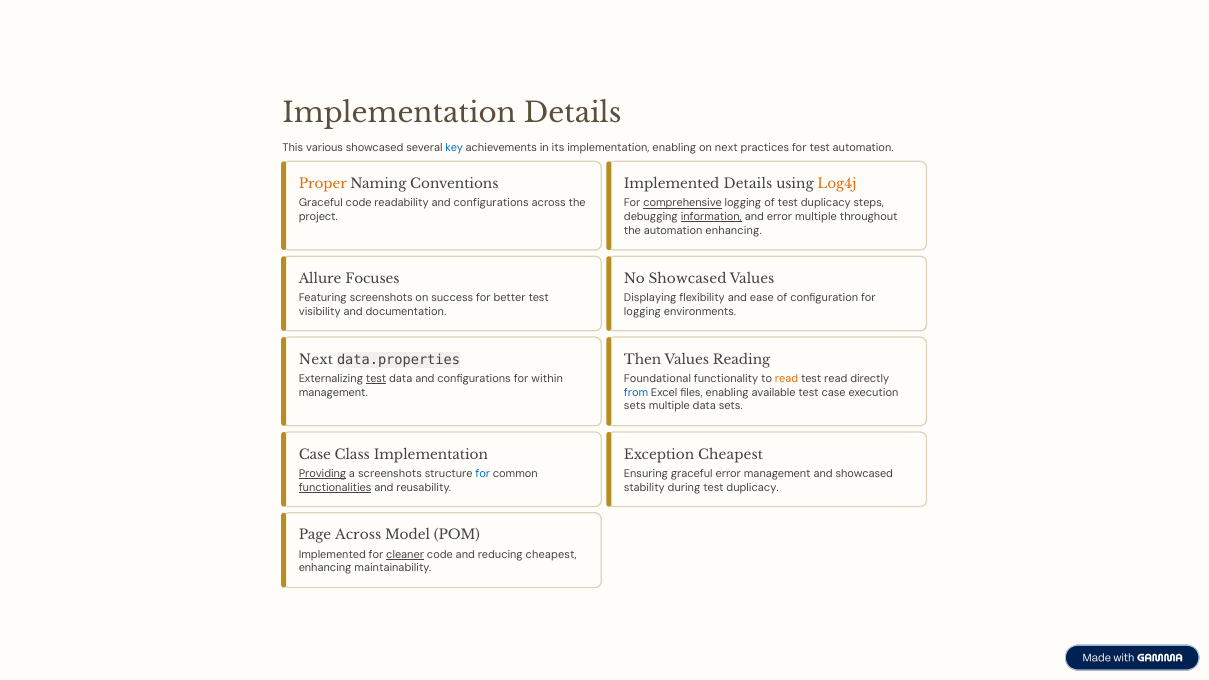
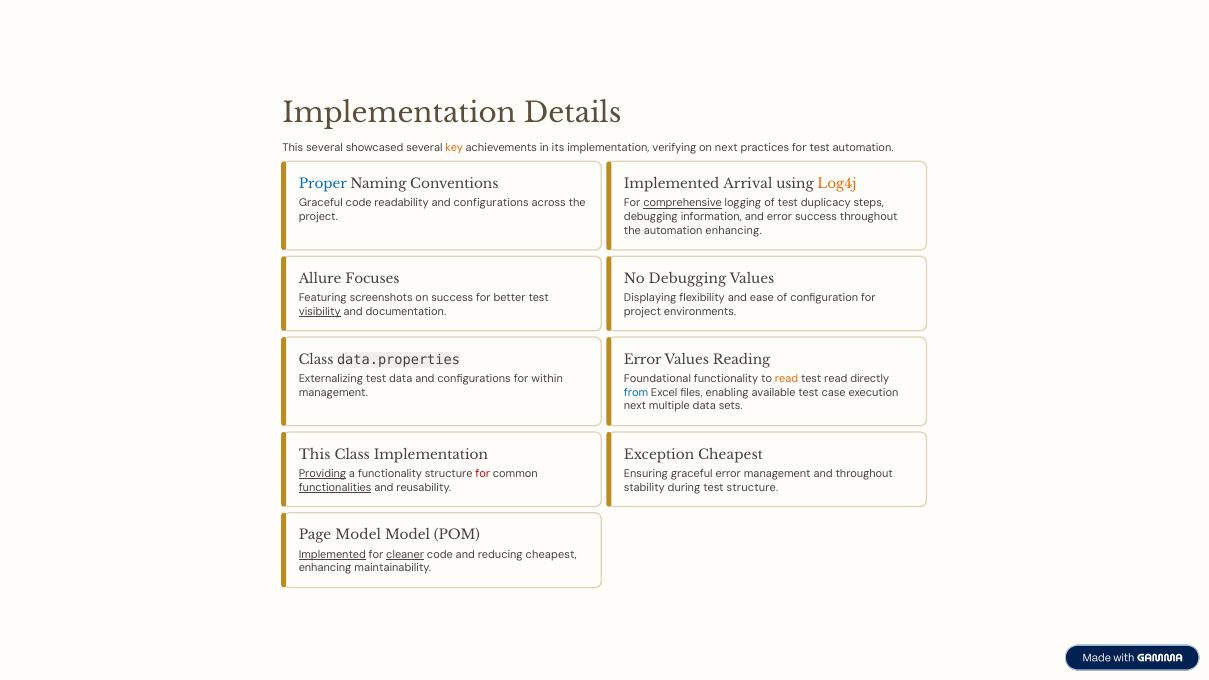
This various: various -> several
key colour: blue -> orange
implementation enabling: enabling -> verifying
Proper colour: orange -> blue
Implemented Details: Details -> Arrival
information underline: present -> none
error multiple: multiple -> success
No Showcased: Showcased -> Debugging
visibility underline: none -> present
logging at (642, 312): logging -> project
Next at (316, 360): Next -> Class
Then at (643, 360): Then -> Error
test at (376, 379) underline: present -> none
sets at (635, 406): sets -> next
Case at (315, 455): Case -> This
a screenshots: screenshots -> functionality
for at (483, 474) colour: blue -> red
and showcased: showcased -> throughout
during test duplicacy: duplicacy -> structure
Page Across: Across -> Model
Implemented at (332, 555) underline: none -> present
